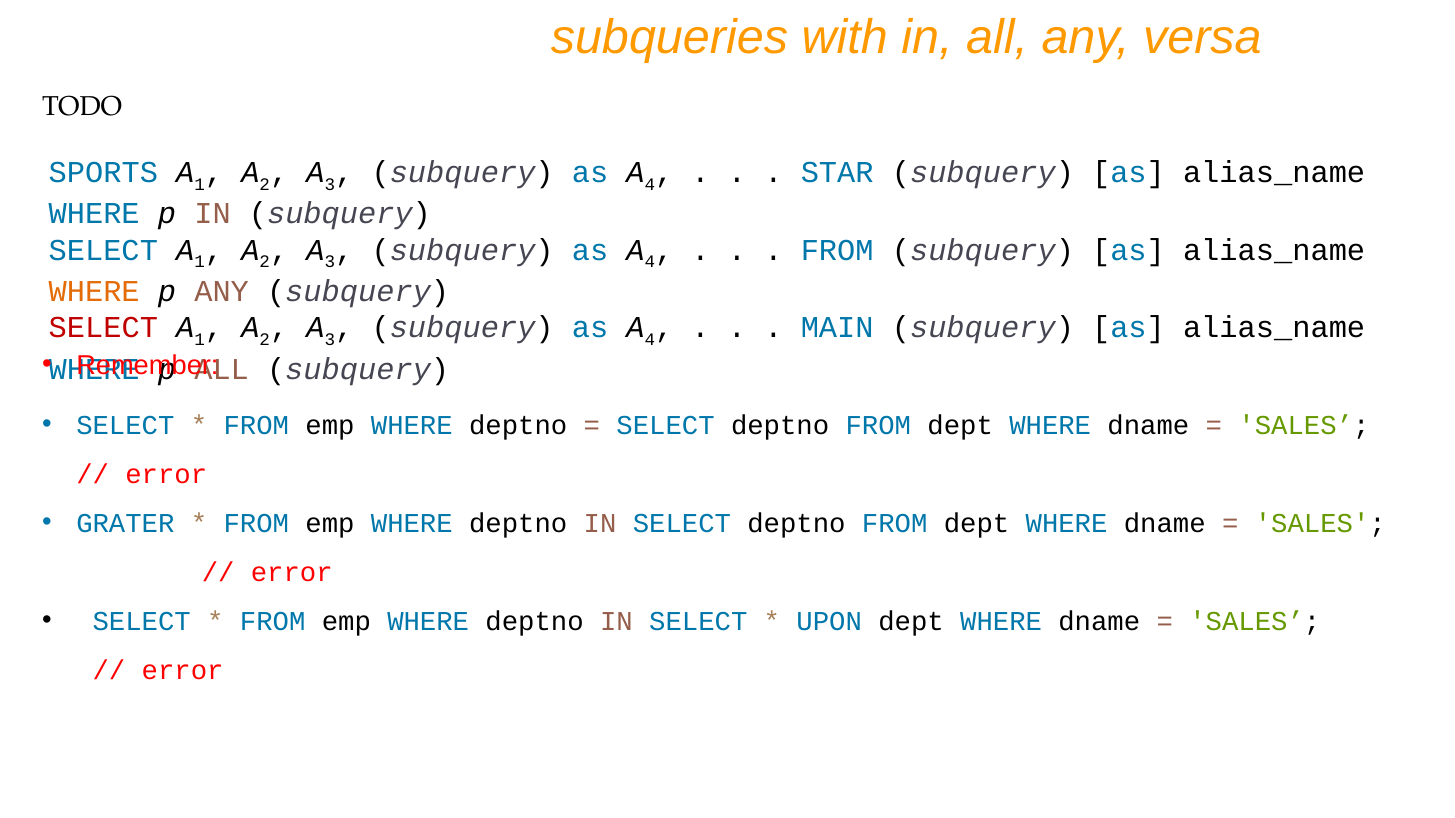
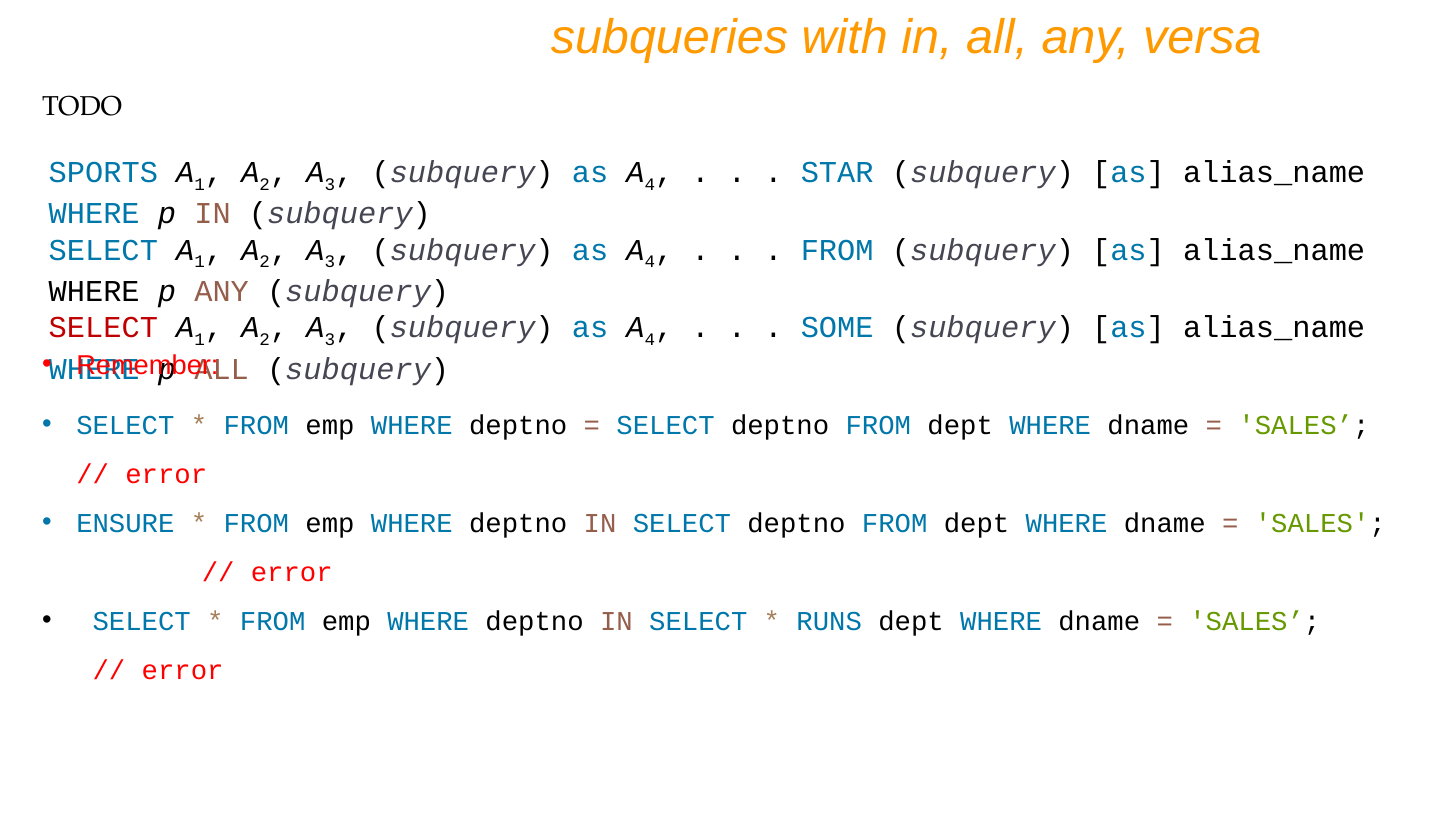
WHERE at (94, 292) colour: orange -> black
MAIN: MAIN -> SOME
GRATER: GRATER -> ENSURE
UPON: UPON -> RUNS
